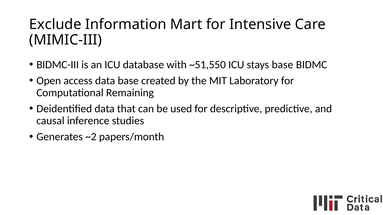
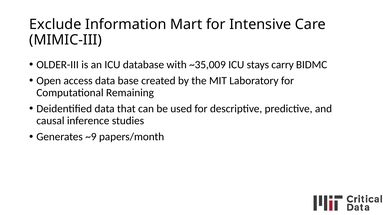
BIDMC-III: BIDMC-III -> OLDER-III
~51,550: ~51,550 -> ~35,009
stays base: base -> carry
~2: ~2 -> ~9
